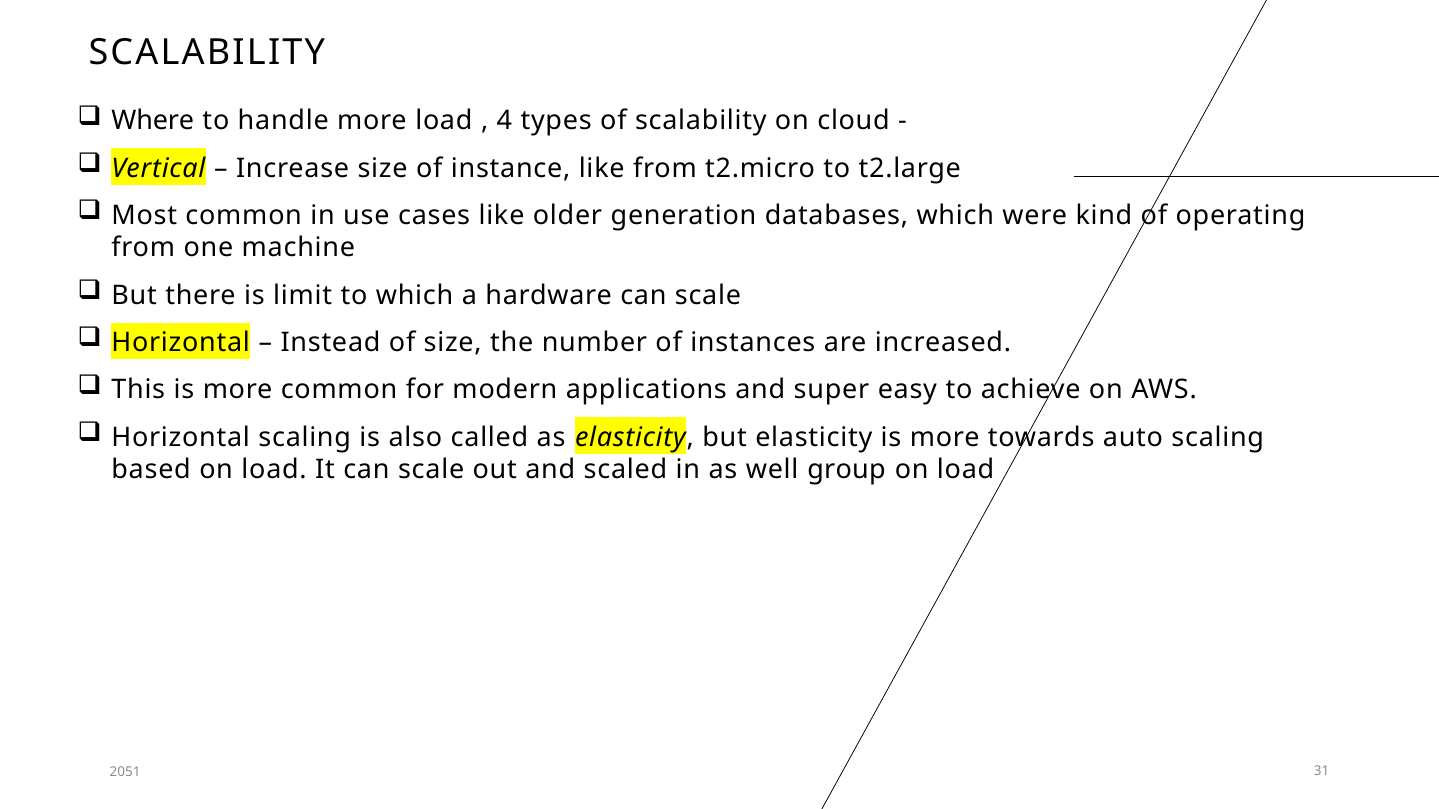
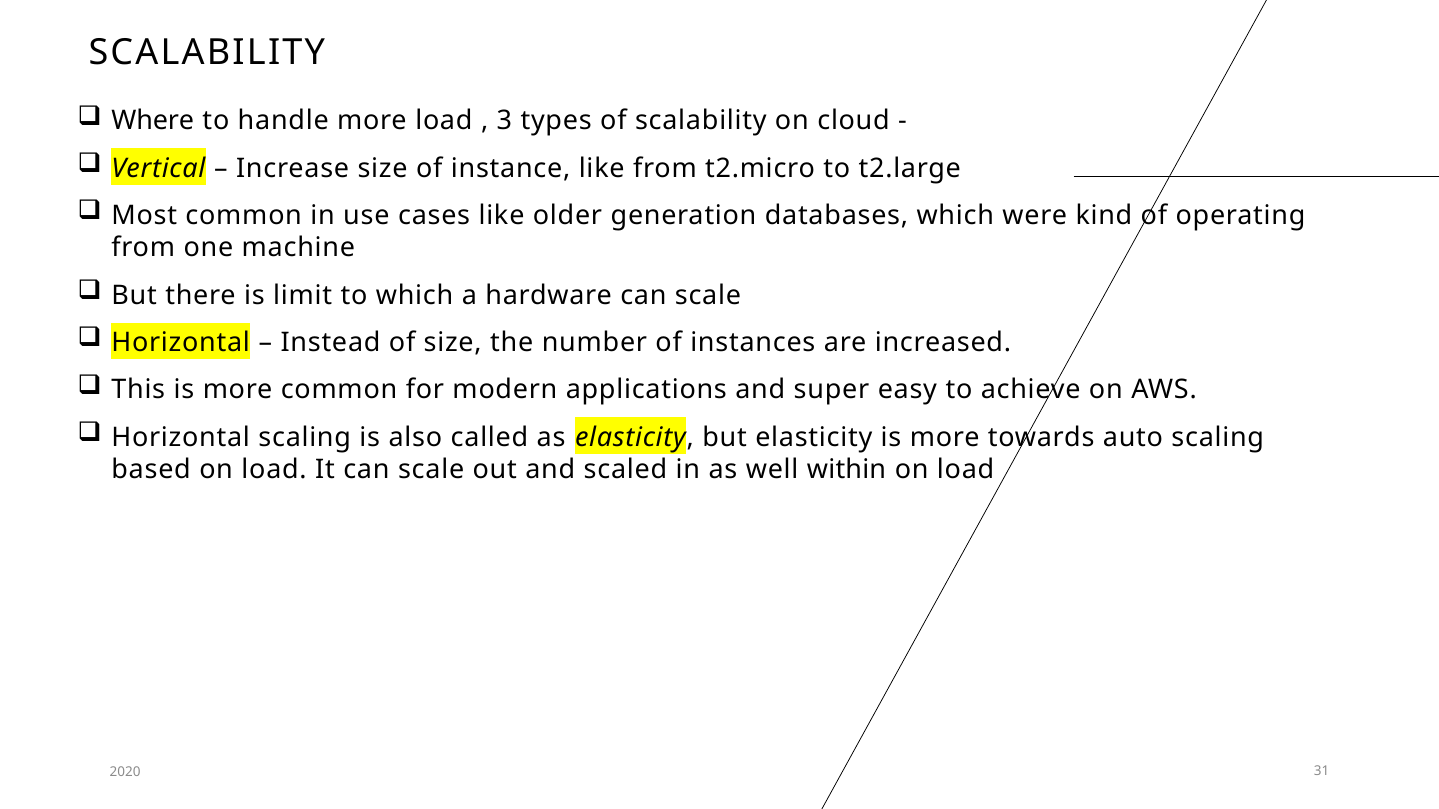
4: 4 -> 3
group: group -> within
2051: 2051 -> 2020
